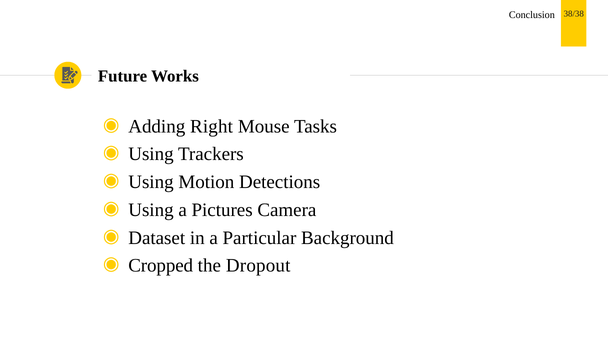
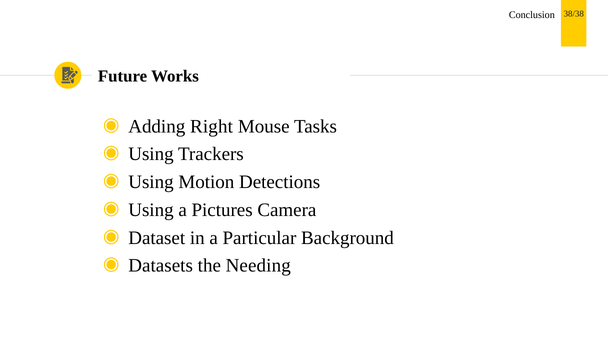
Cropped: Cropped -> Datasets
Dropout: Dropout -> Needing
